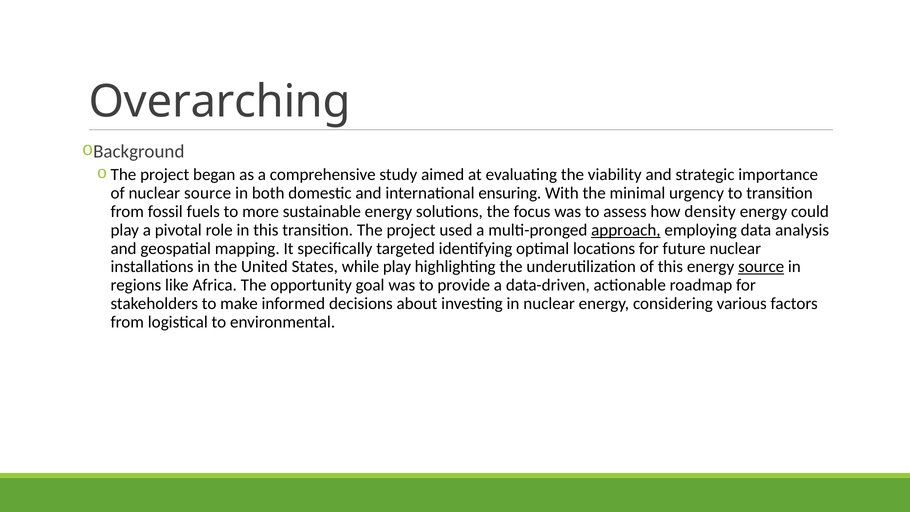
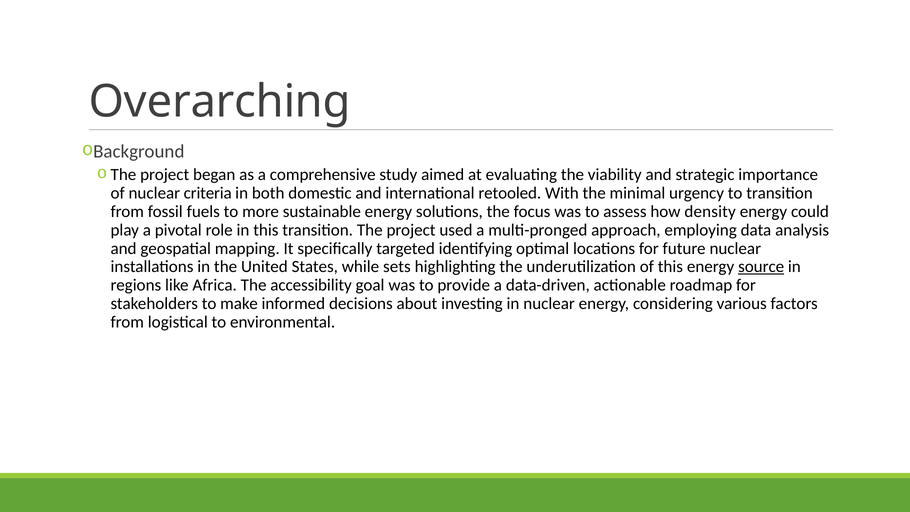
nuclear source: source -> criteria
ensuring: ensuring -> retooled
approach underline: present -> none
while play: play -> sets
opportunity: opportunity -> accessibility
